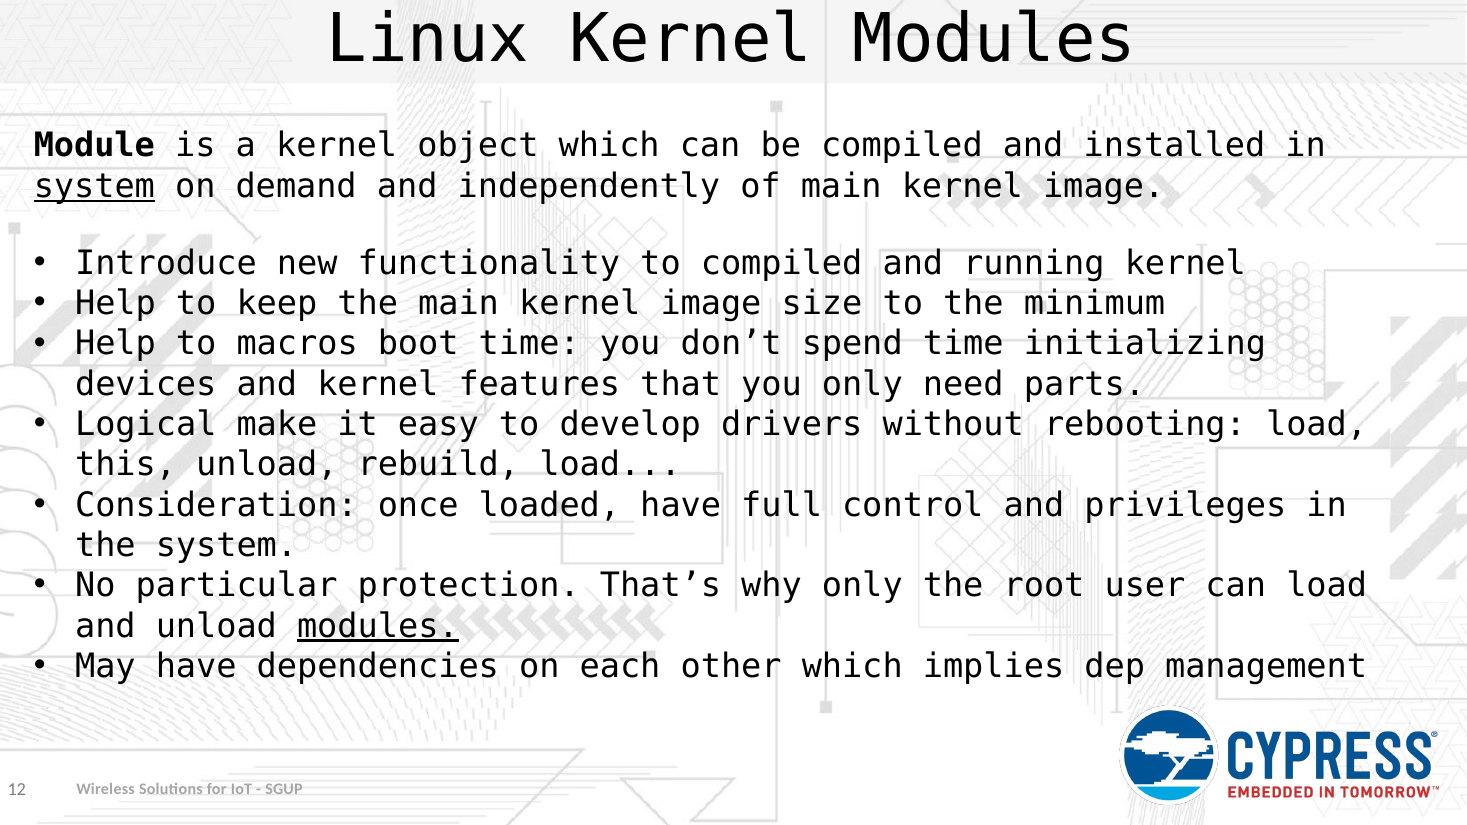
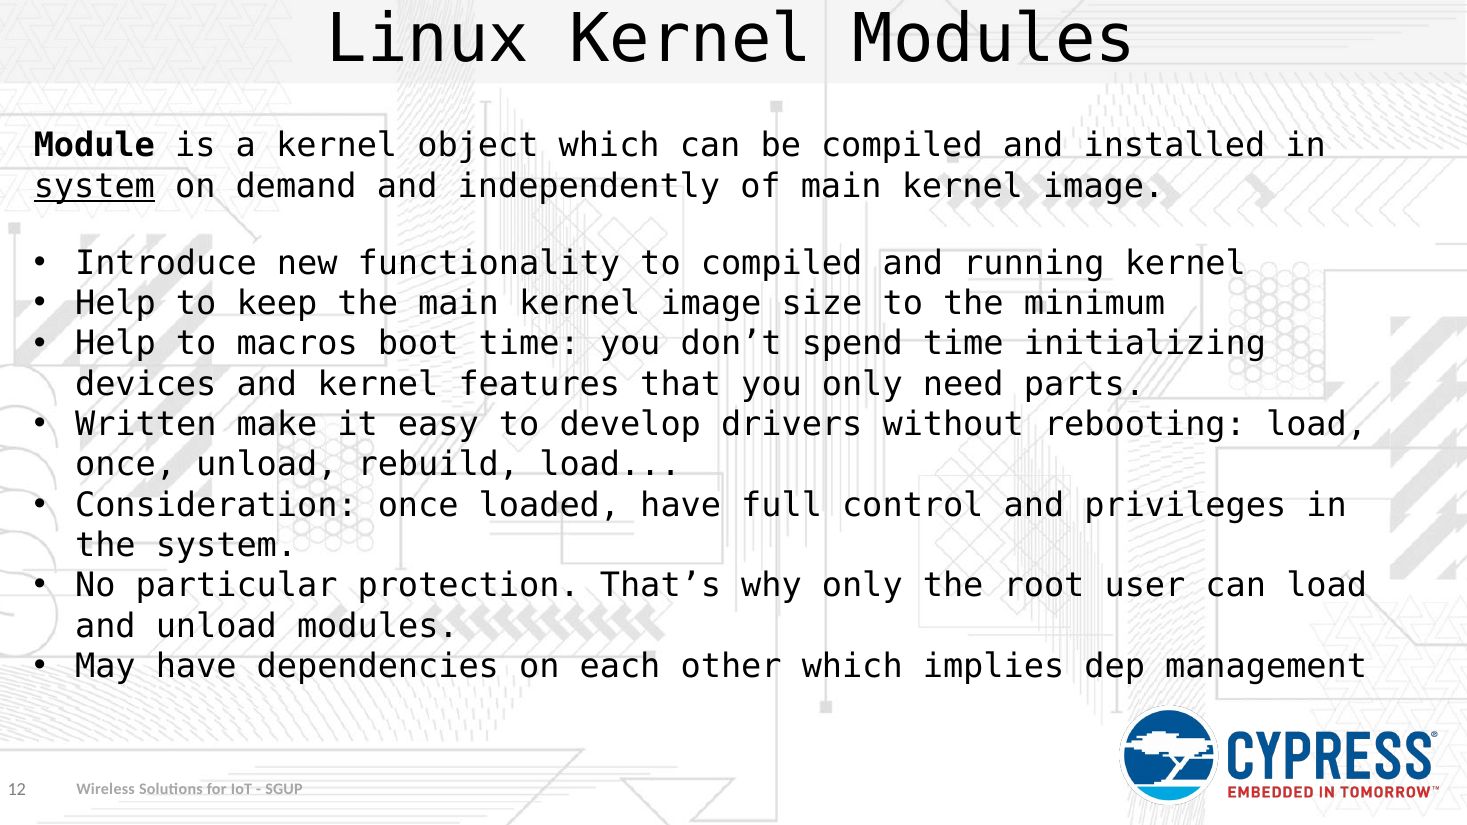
Logical: Logical -> Written
this at (126, 465): this -> once
modules at (378, 626) underline: present -> none
